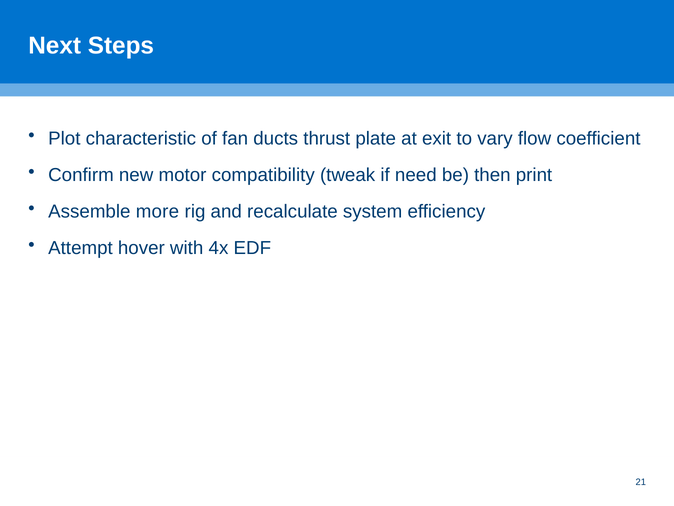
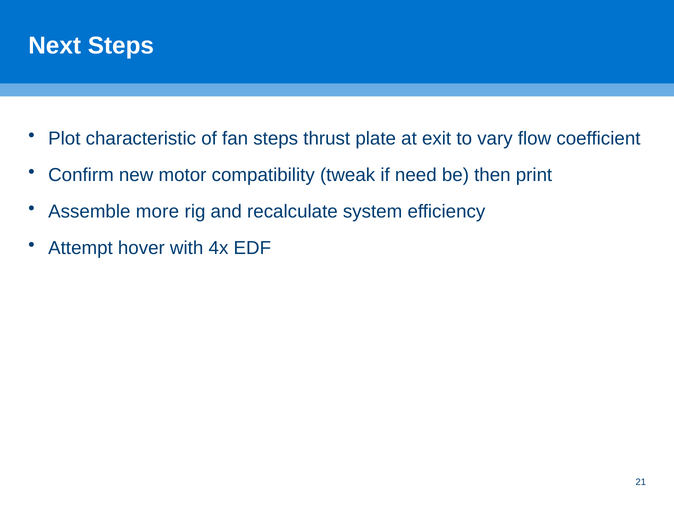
fan ducts: ducts -> steps
